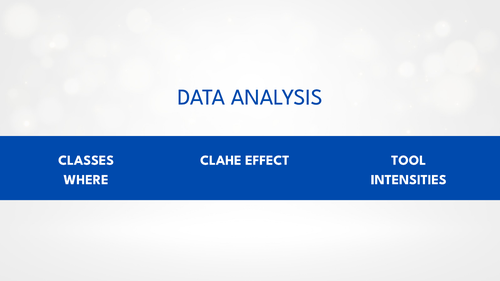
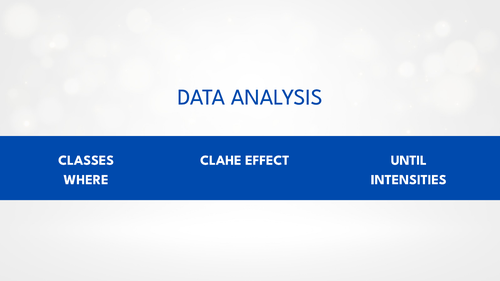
TOOL: TOOL -> UNTIL
